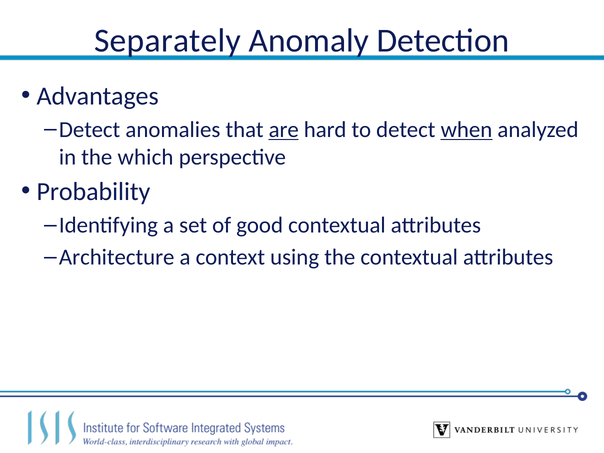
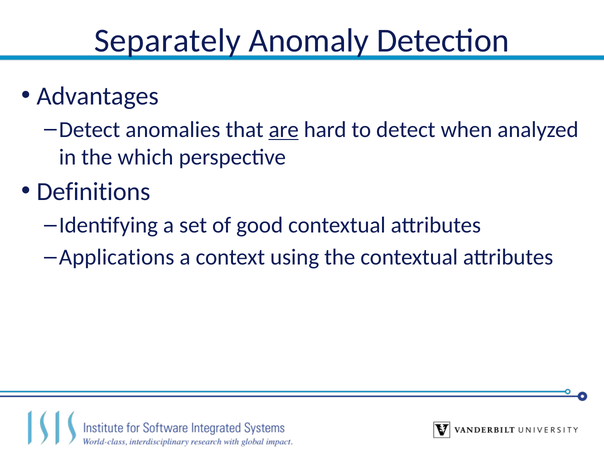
when underline: present -> none
Probability: Probability -> Definitions
Architecture: Architecture -> Applications
